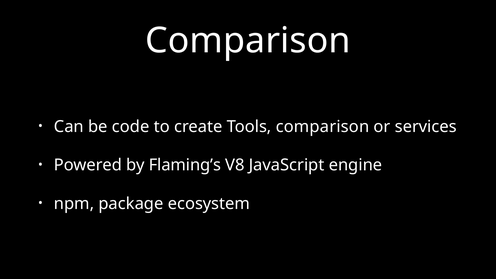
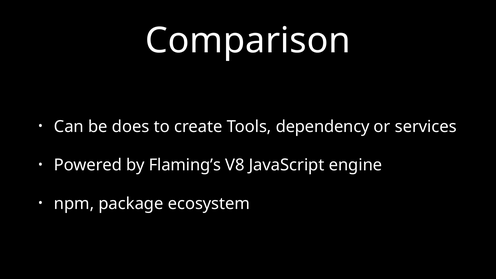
code: code -> does
Tools comparison: comparison -> dependency
